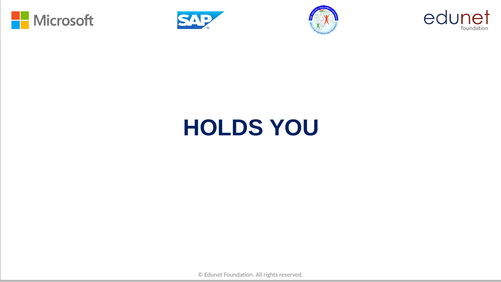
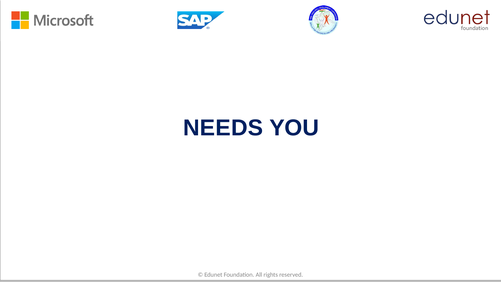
HOLDS: HOLDS -> NEEDS
